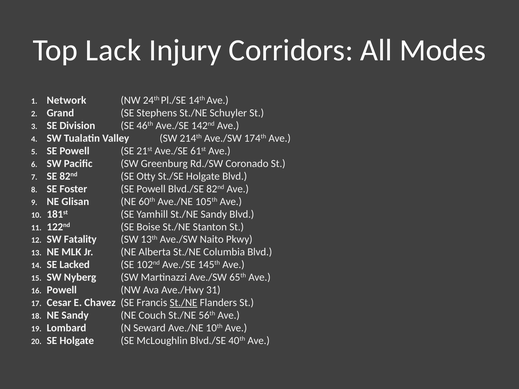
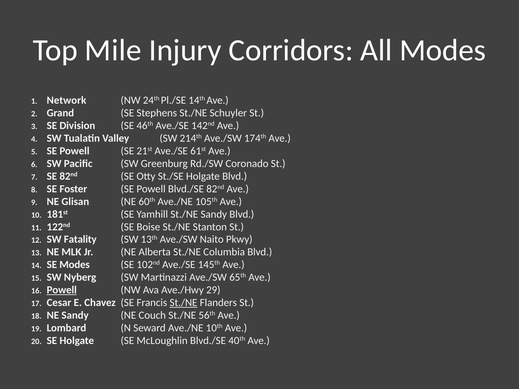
Lack: Lack -> Mile
SE Lacked: Lacked -> Modes
Powell at (62, 290) underline: none -> present
31: 31 -> 29
